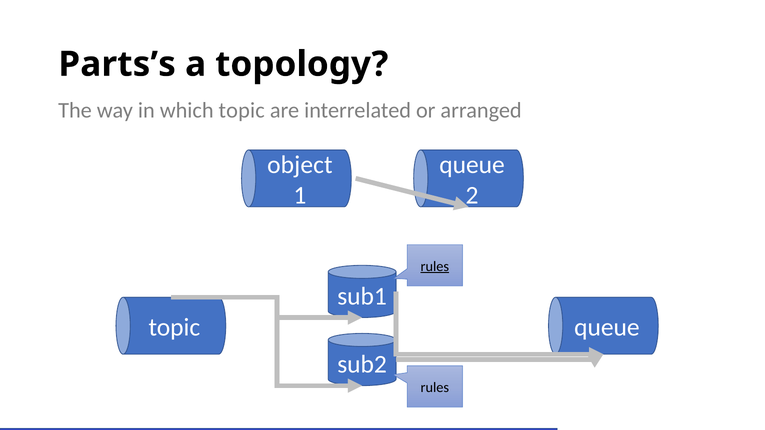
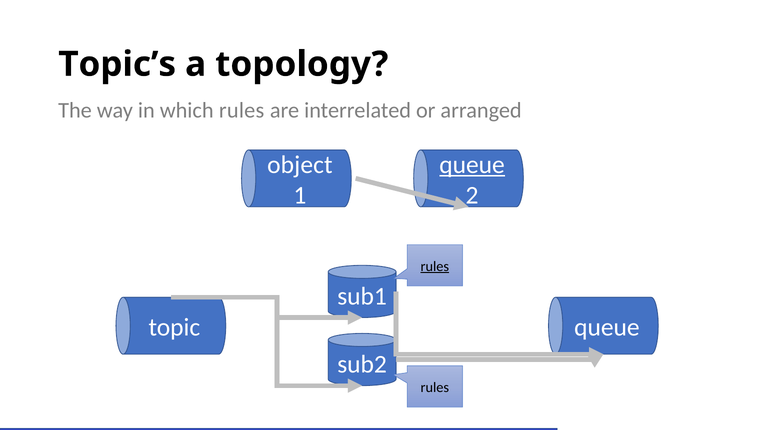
Parts’s: Parts’s -> Topic’s
which topic: topic -> rules
queue at (472, 165) underline: none -> present
